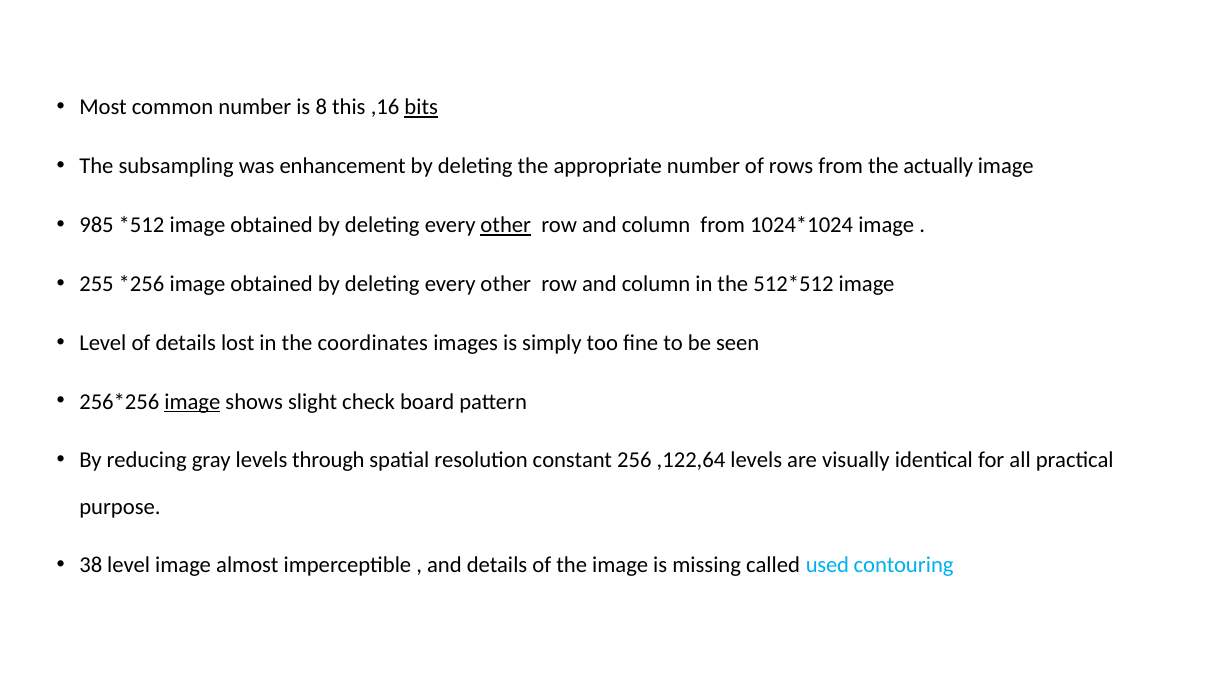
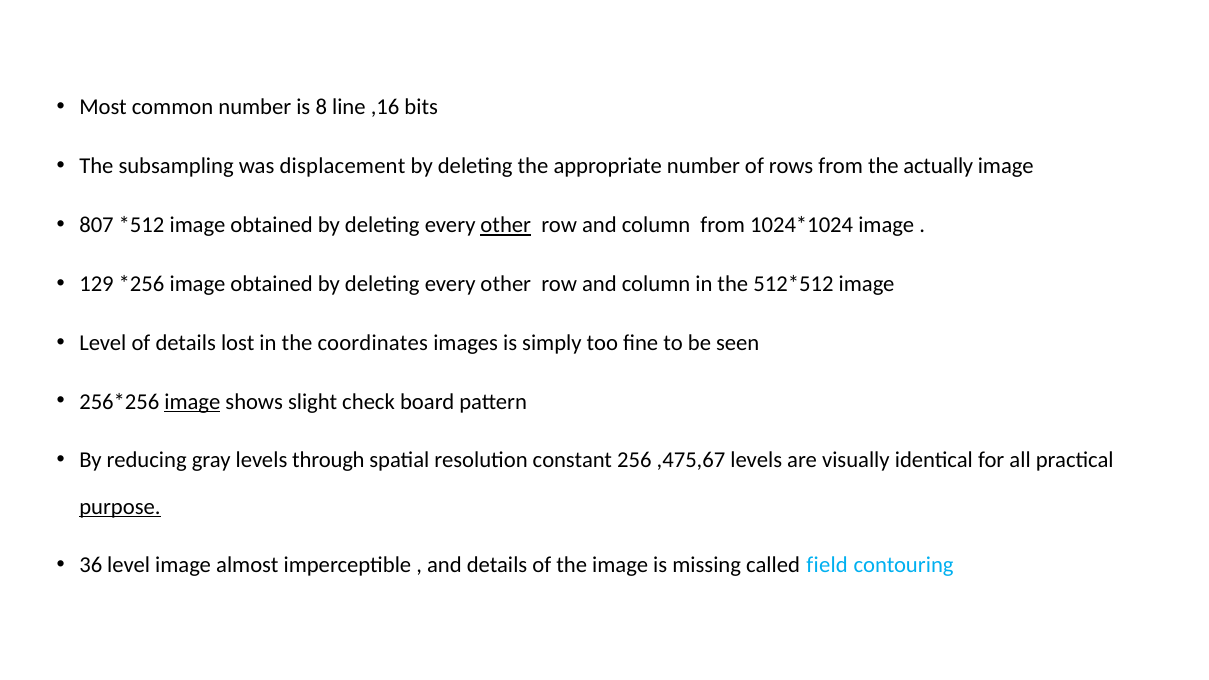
this: this -> line
bits underline: present -> none
enhancement: enhancement -> displacement
985: 985 -> 807
255: 255 -> 129
,122,64: ,122,64 -> ,475,67
purpose underline: none -> present
38: 38 -> 36
used: used -> field
